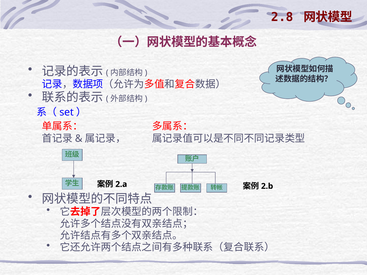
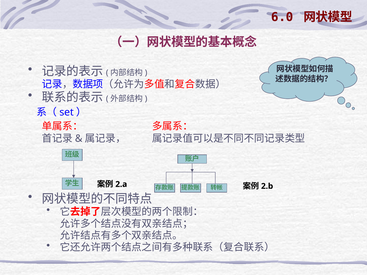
2.8: 2.8 -> 6.0
